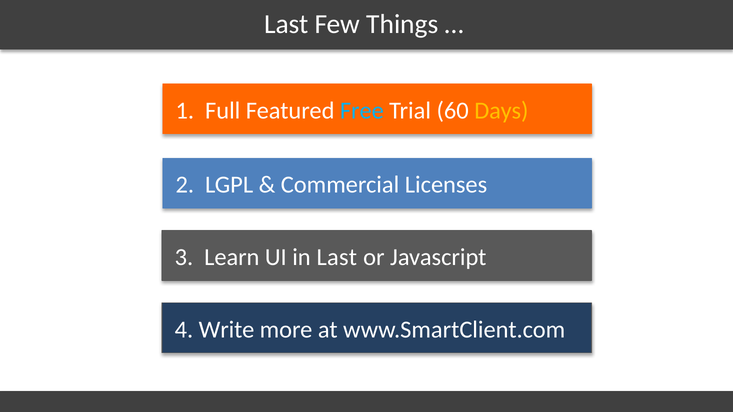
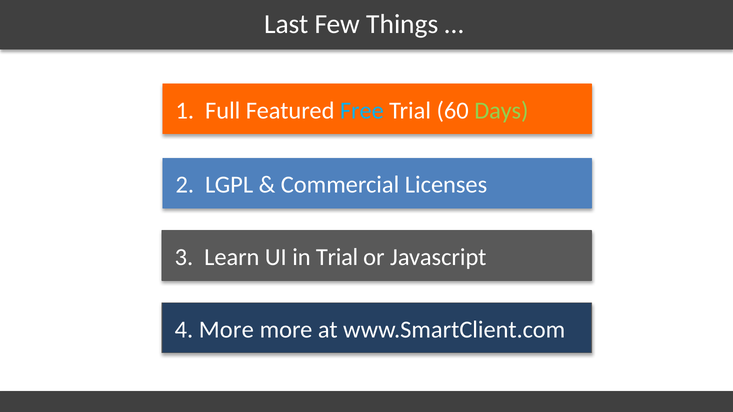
Days colour: yellow -> light green
in Last: Last -> Trial
4 Write: Write -> More
